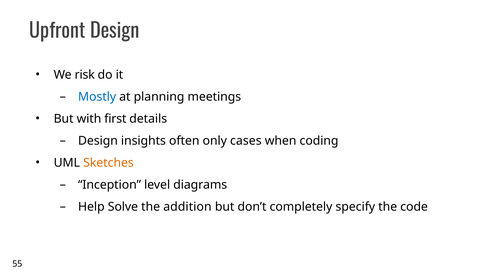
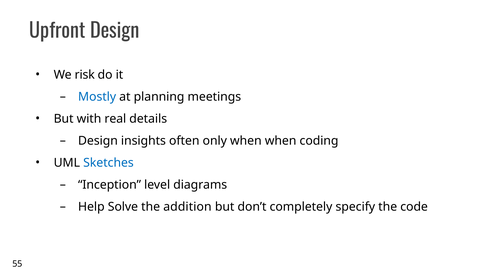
first: first -> real
only cases: cases -> when
Sketches colour: orange -> blue
